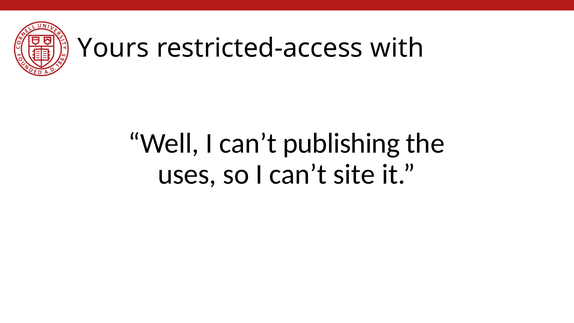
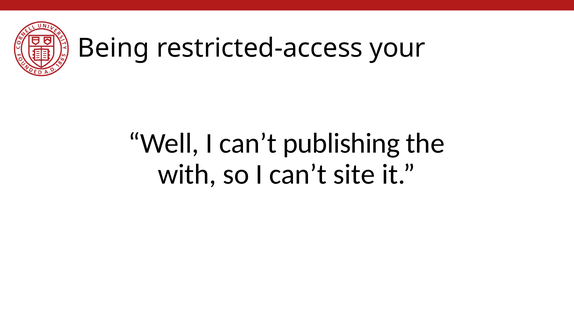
Yours: Yours -> Being
with: with -> your
uses: uses -> with
